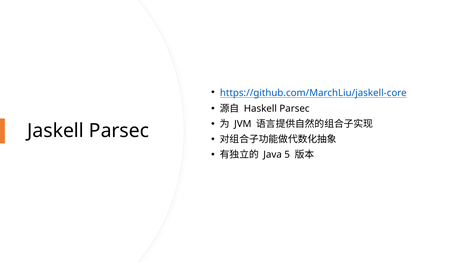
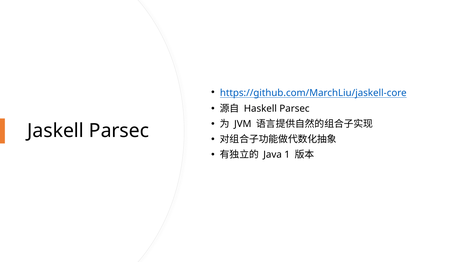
5: 5 -> 1
